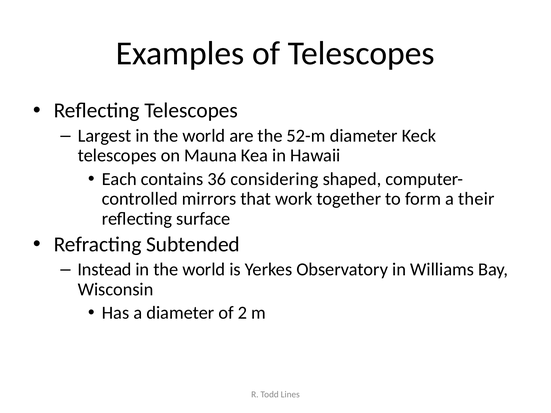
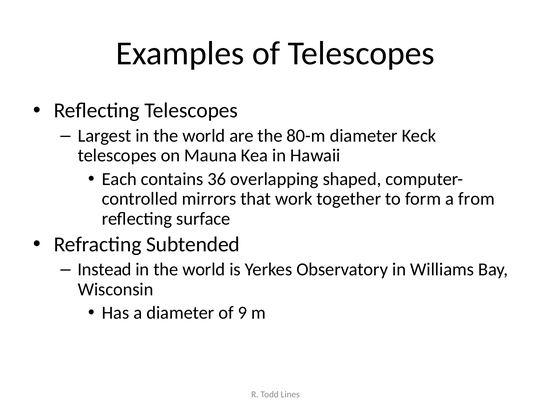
52-m: 52-m -> 80-m
considering: considering -> overlapping
their: their -> from
2: 2 -> 9
